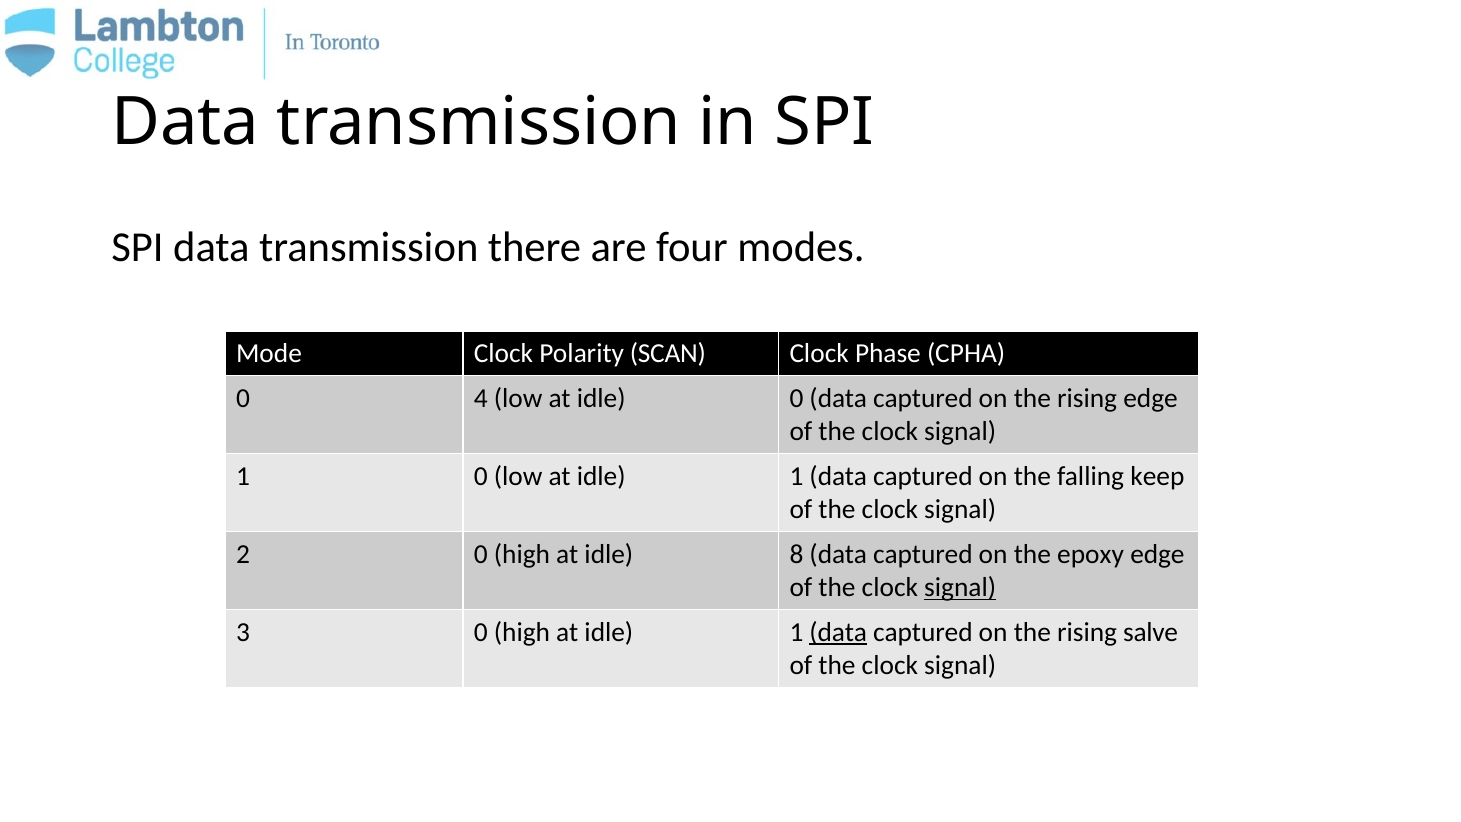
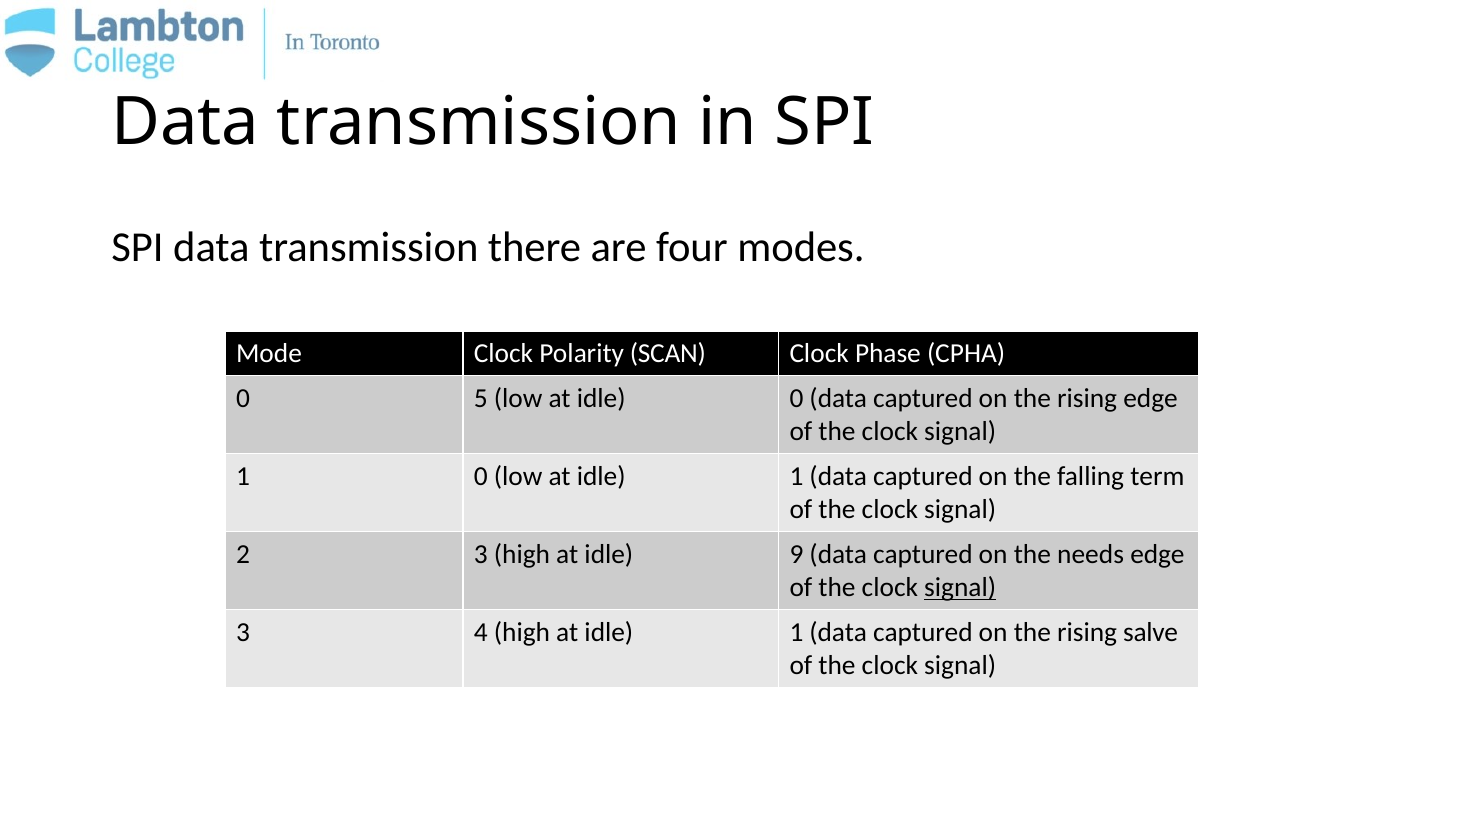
4: 4 -> 5
keep: keep -> term
2 0: 0 -> 3
8: 8 -> 9
epoxy: epoxy -> needs
3 0: 0 -> 4
data at (838, 632) underline: present -> none
